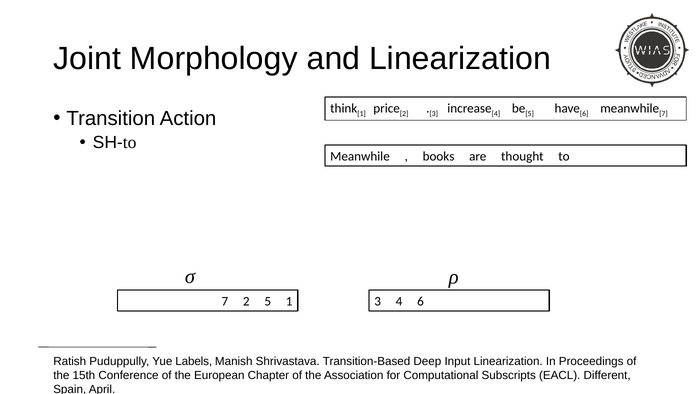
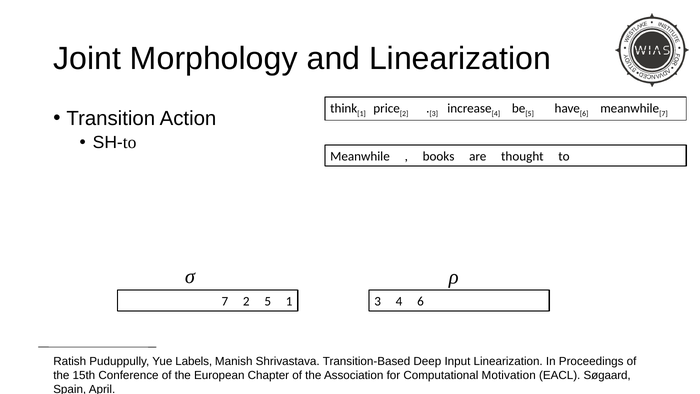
Subscripts: Subscripts -> Motivation
Different: Different -> Søgaard
